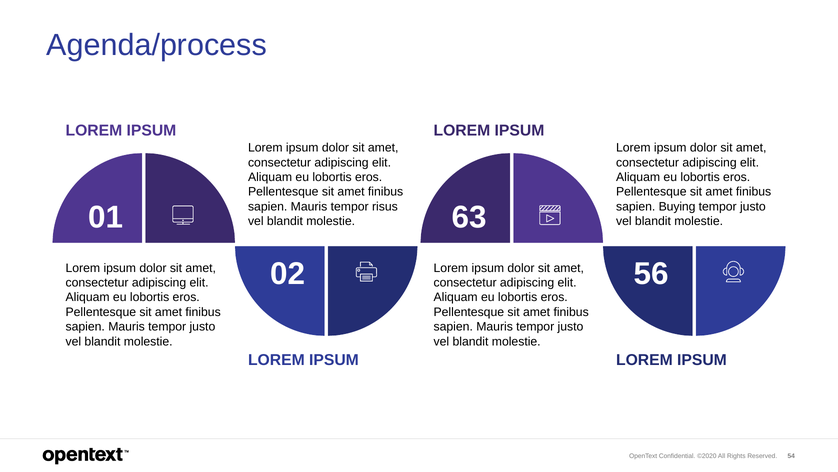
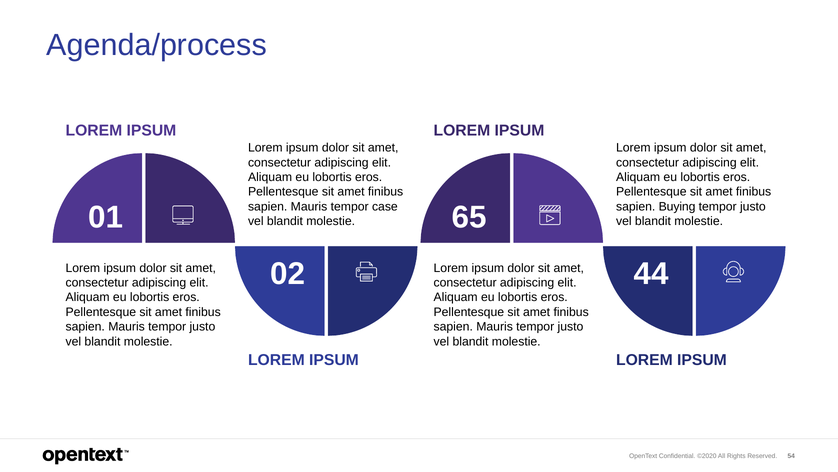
risus: risus -> case
63: 63 -> 65
56: 56 -> 44
